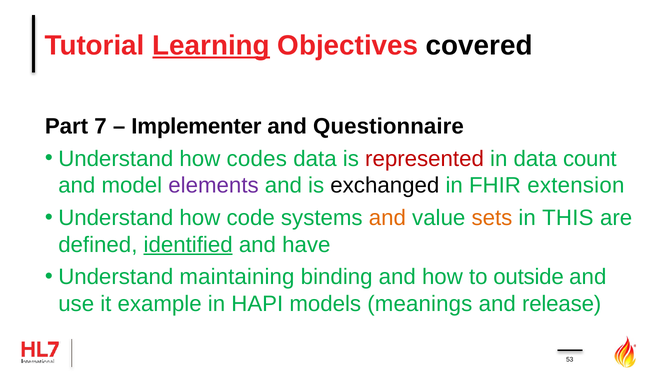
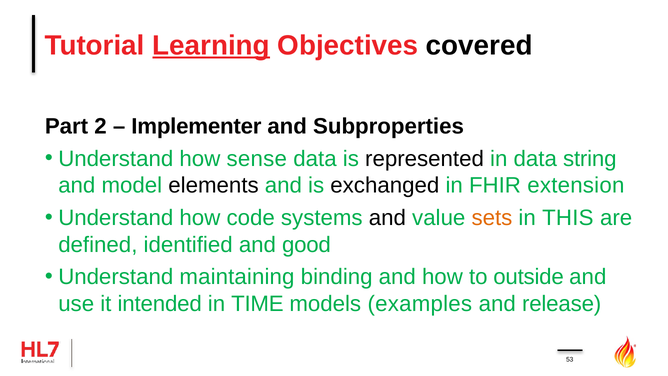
7: 7 -> 2
Questionnaire: Questionnaire -> Subproperties
codes: codes -> sense
represented colour: red -> black
count: count -> string
elements colour: purple -> black
and at (387, 218) colour: orange -> black
identified underline: present -> none
have: have -> good
example: example -> intended
HAPI: HAPI -> TIME
meanings: meanings -> examples
